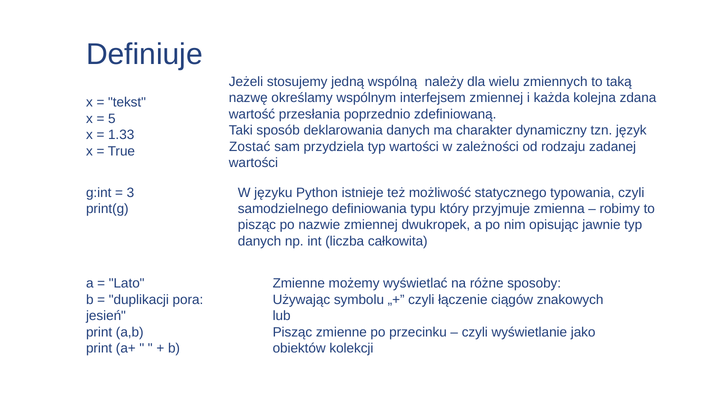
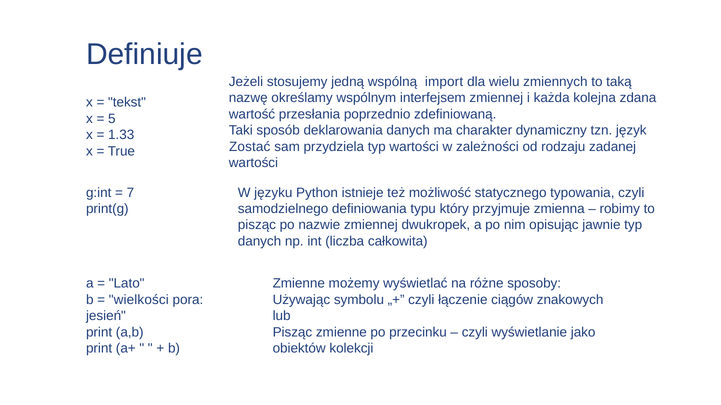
należy: należy -> import
3: 3 -> 7
duplikacji: duplikacji -> wielkości
